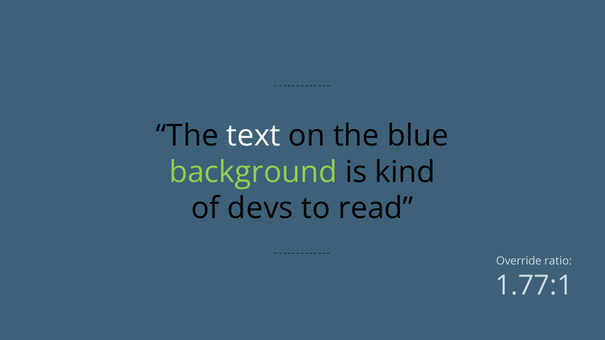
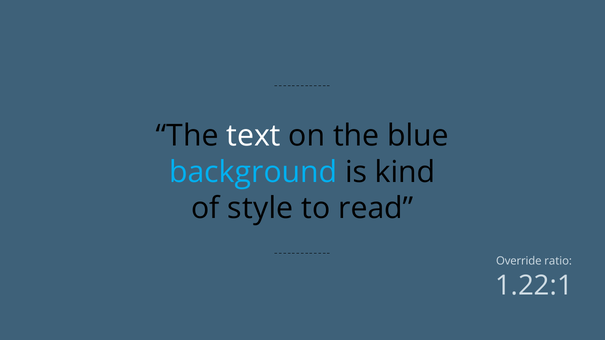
background colour: light green -> light blue
devs: devs -> style
1.77:1: 1.77:1 -> 1.22:1
